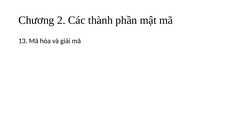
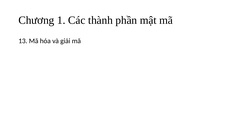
2: 2 -> 1
